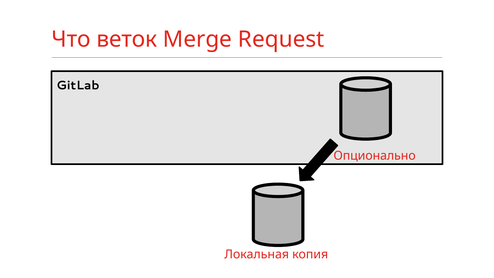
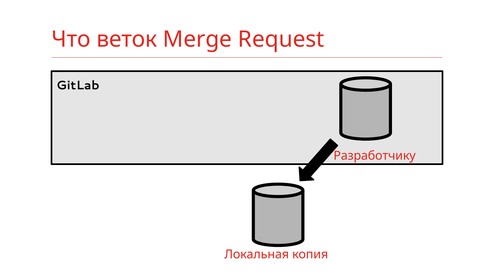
Опционально: Опционально -> Разработчику
